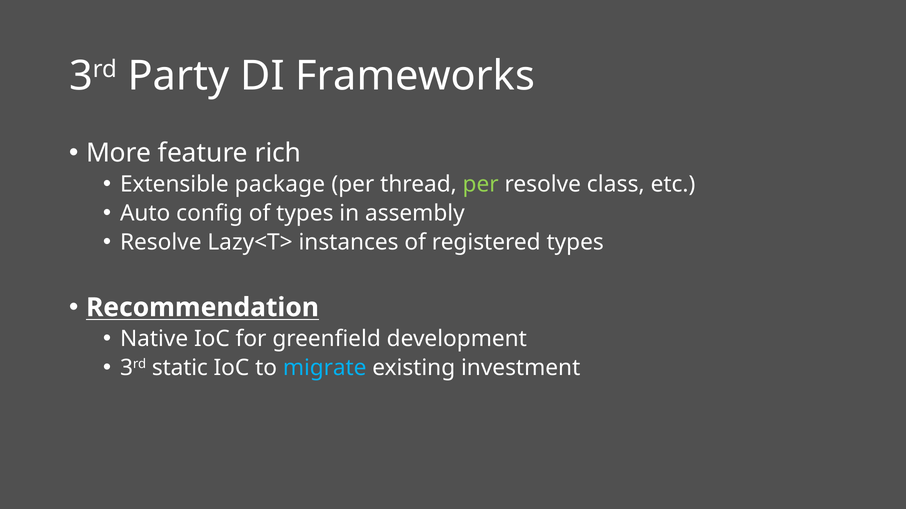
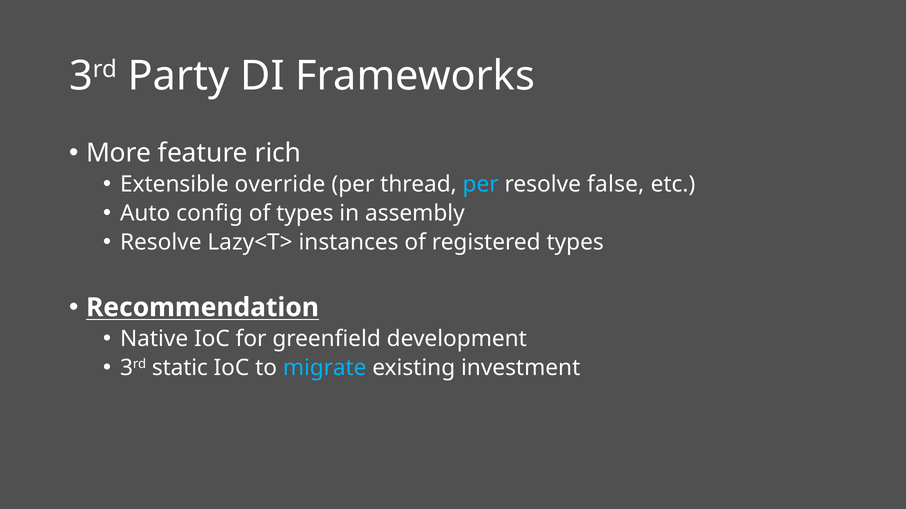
package: package -> override
per at (481, 184) colour: light green -> light blue
class: class -> false
